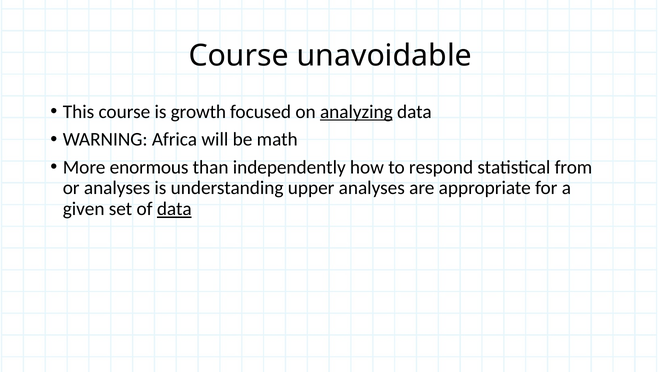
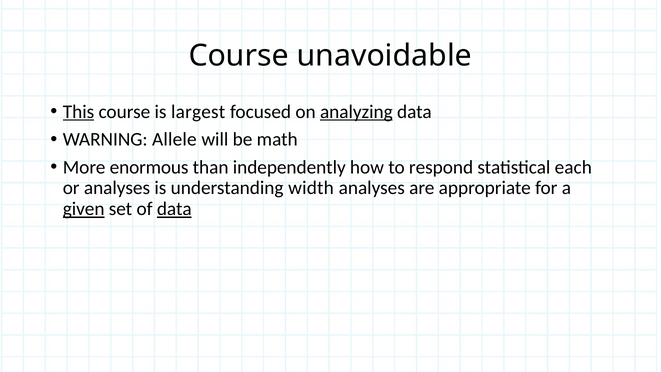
This underline: none -> present
growth: growth -> largest
Africa: Africa -> Allele
from: from -> each
upper: upper -> width
given underline: none -> present
